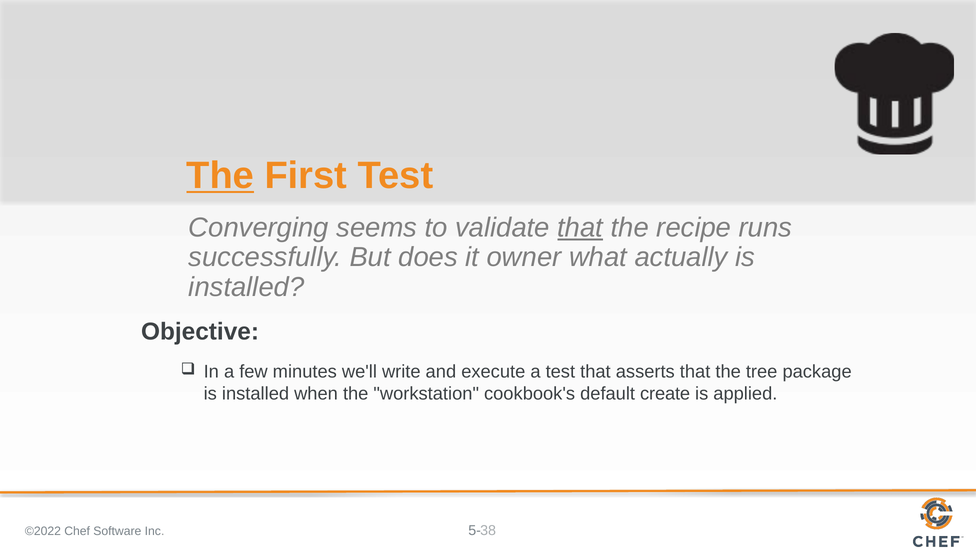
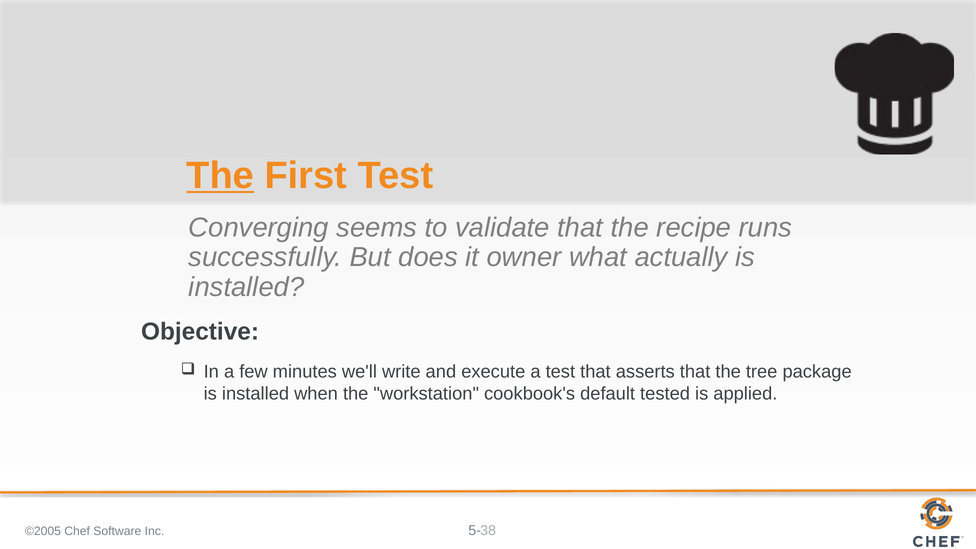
that at (580, 228) underline: present -> none
create: create -> tested
©2022: ©2022 -> ©2005
